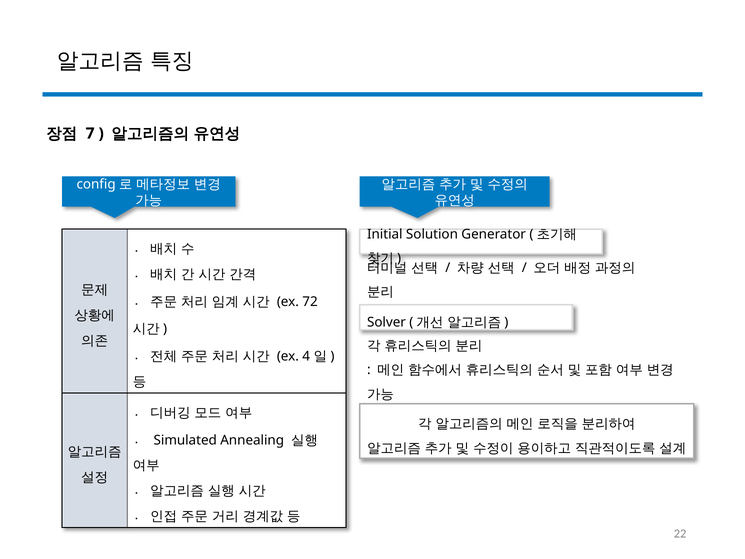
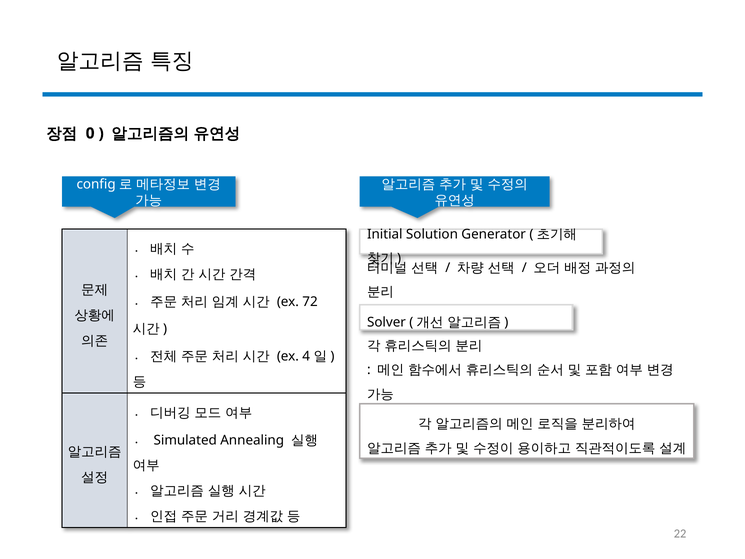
7: 7 -> 0
